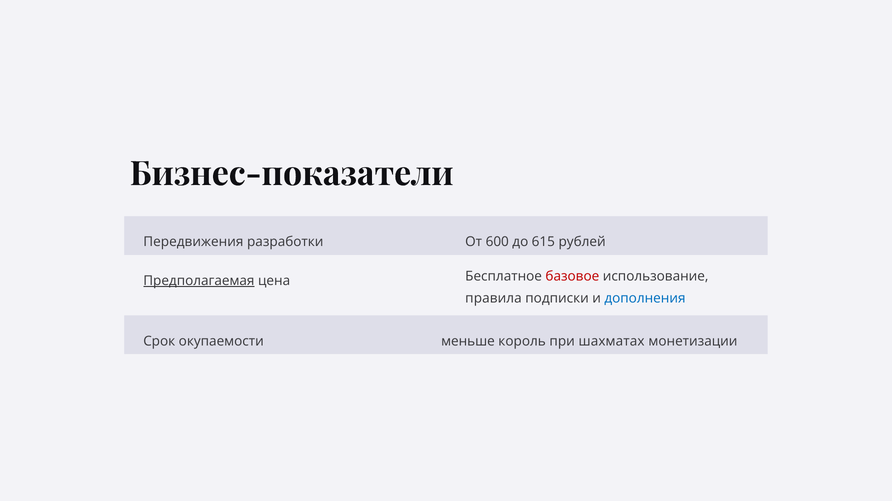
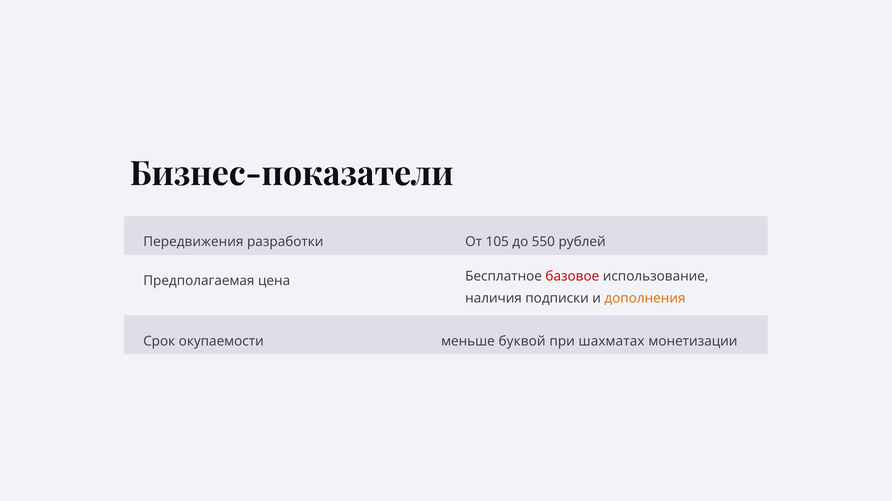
600: 600 -> 105
615: 615 -> 550
Предполагаемая underline: present -> none
правила: правила -> наличия
дополнения colour: blue -> orange
король: король -> буквой
